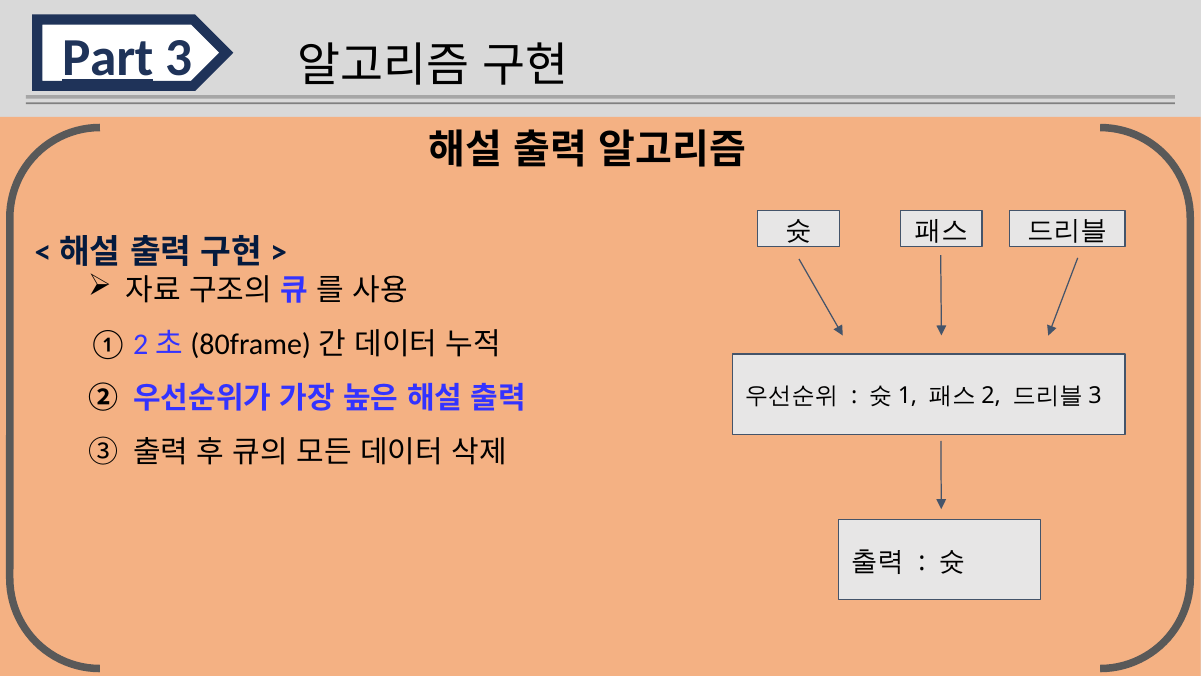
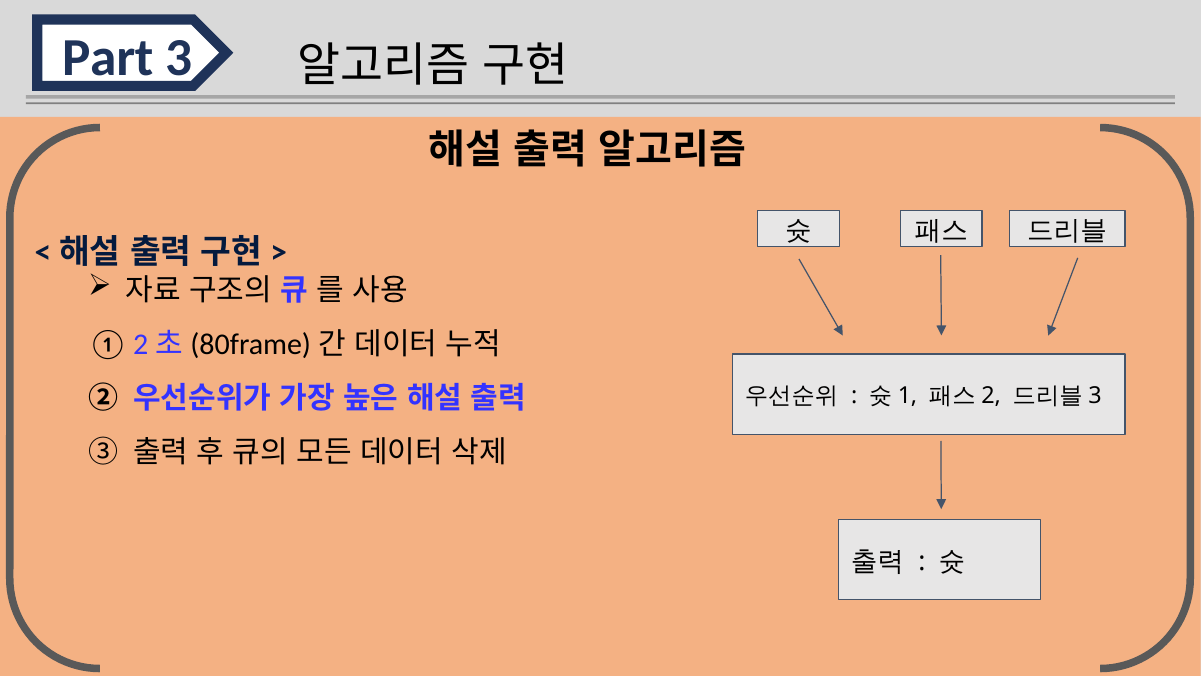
Part underline: present -> none
